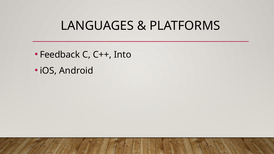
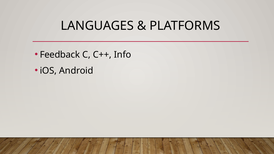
Into: Into -> Info
